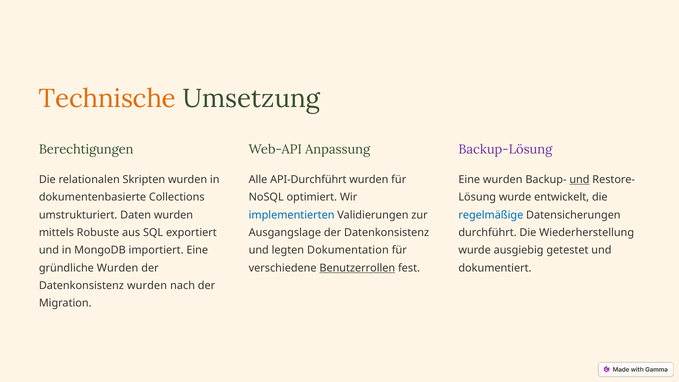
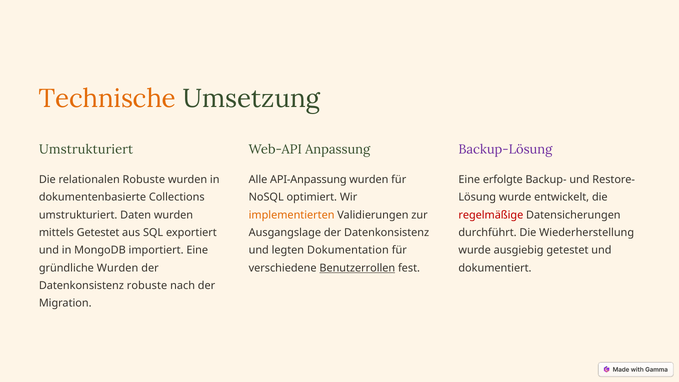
Berechtigungen at (86, 150): Berechtigungen -> Umstrukturiert
relationalen Skripten: Skripten -> Robuste
API-Durchführt: API-Durchführt -> API-Anpassung
Eine wurden: wurden -> erfolgte
und at (579, 180) underline: present -> none
implementierten colour: blue -> orange
regelmäßige colour: blue -> red
mittels Robuste: Robuste -> Getestet
Datenkonsistenz wurden: wurden -> robuste
